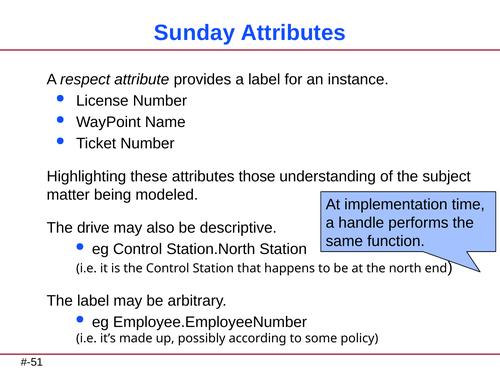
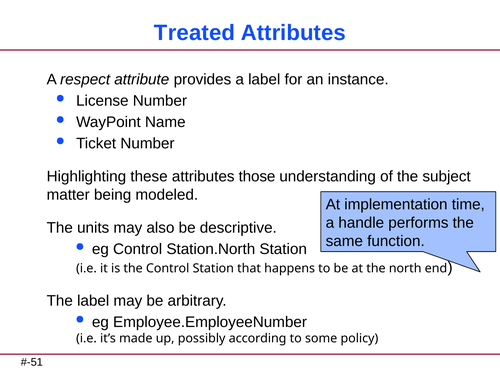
Sunday: Sunday -> Treated
drive: drive -> units
